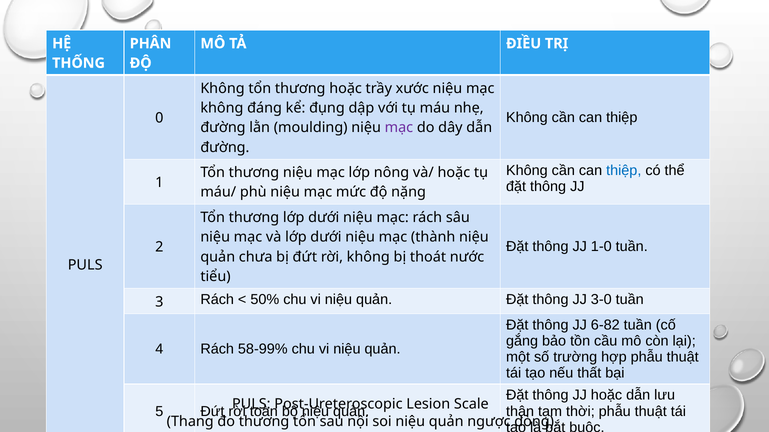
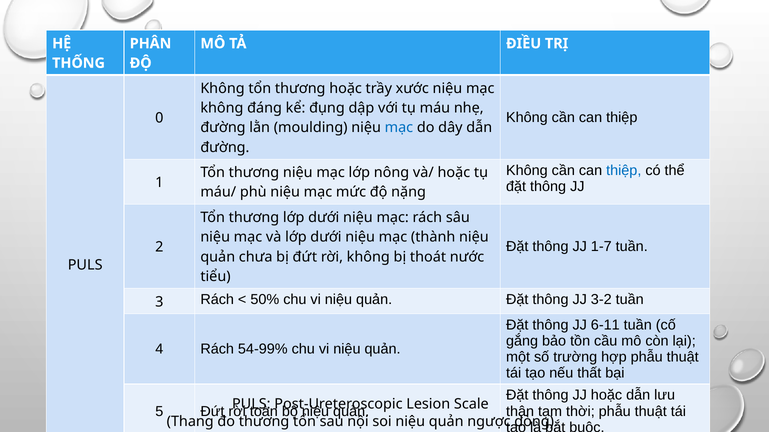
mạc at (399, 128) colour: purple -> blue
1-0: 1-0 -> 1-7
3-0: 3-0 -> 3-2
6-82: 6-82 -> 6-11
58-99%: 58-99% -> 54-99%
